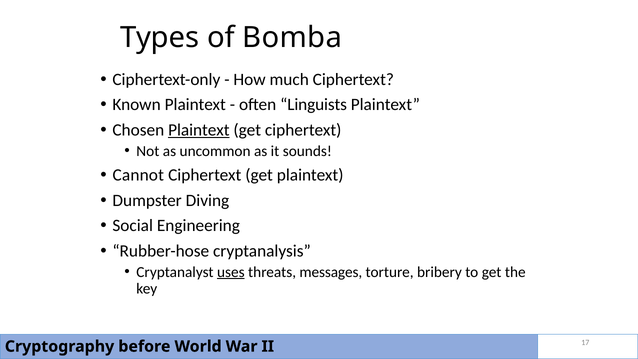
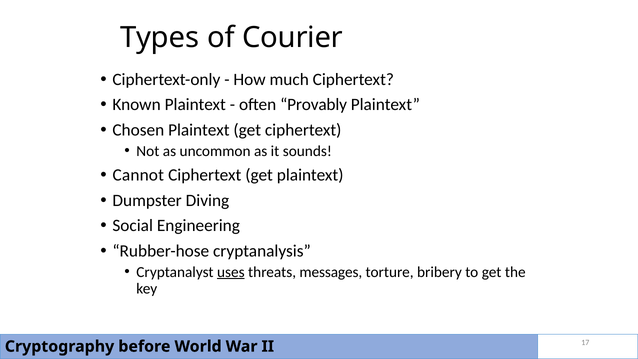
Bomba: Bomba -> Courier
Linguists: Linguists -> Provably
Plaintext at (199, 130) underline: present -> none
